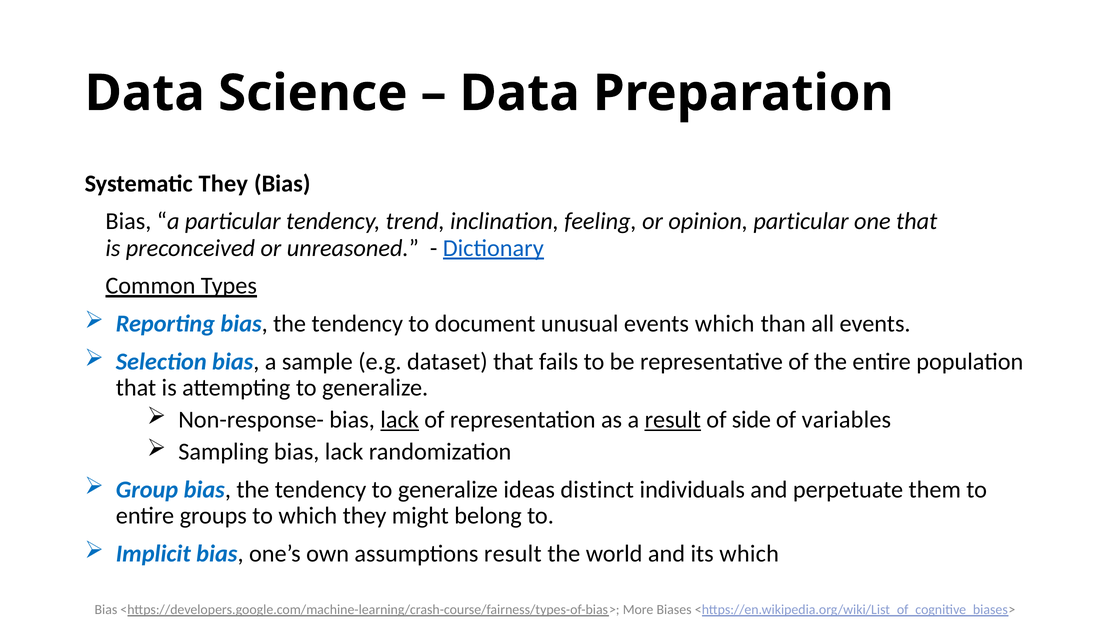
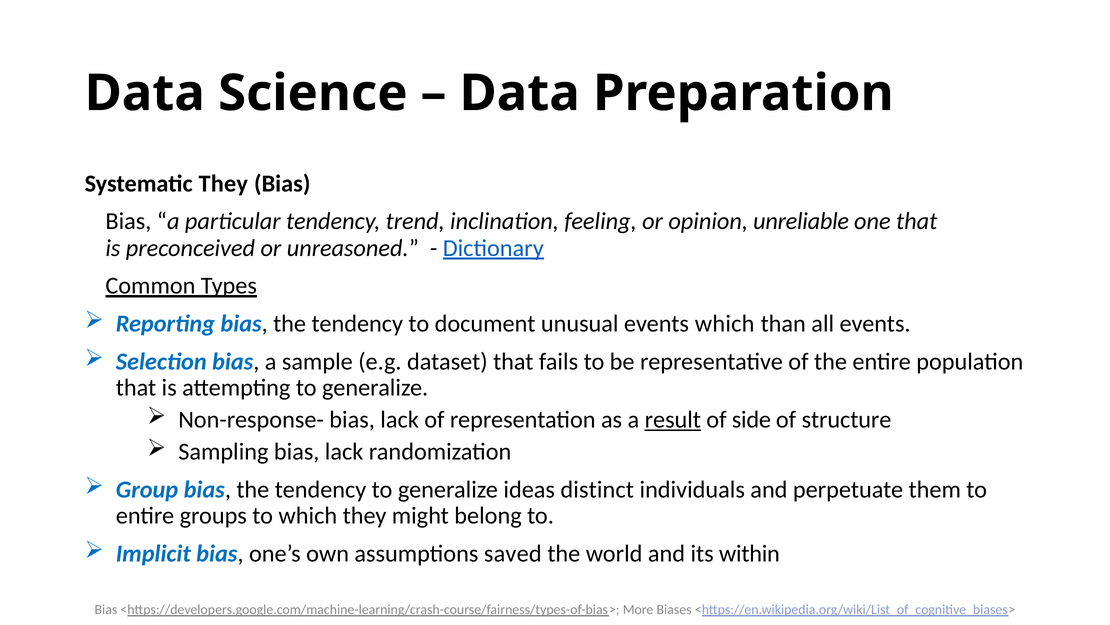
opinion particular: particular -> unreliable
lack at (400, 419) underline: present -> none
variables: variables -> structure
assumptions result: result -> saved
its which: which -> within
